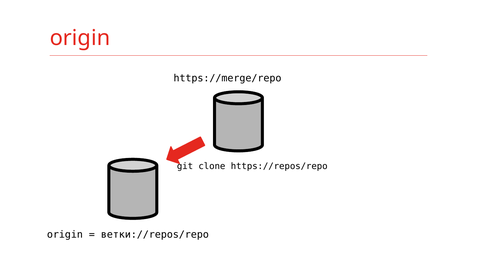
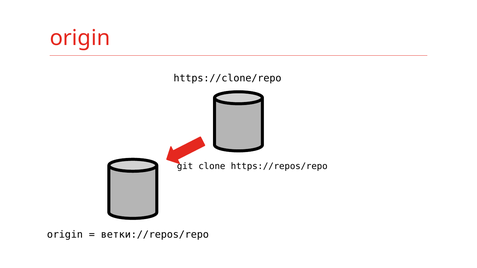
https://merge/repo: https://merge/repo -> https://clone/repo
